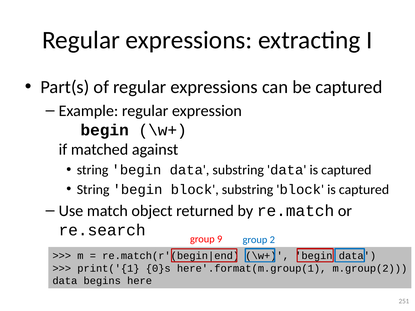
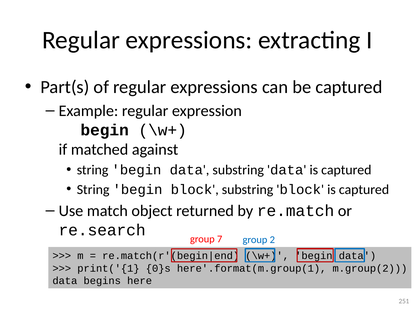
9: 9 -> 7
